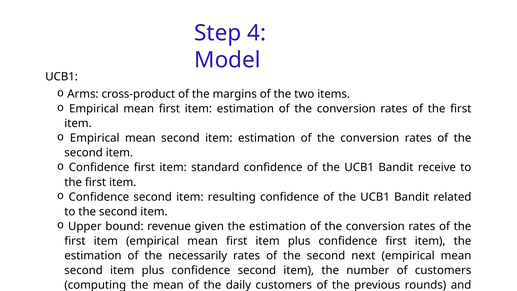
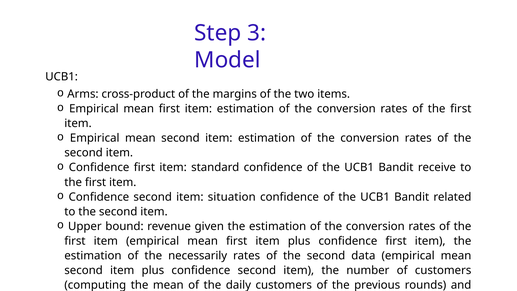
4: 4 -> 3
resulting: resulting -> situation
next: next -> data
